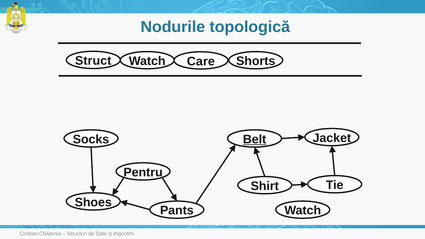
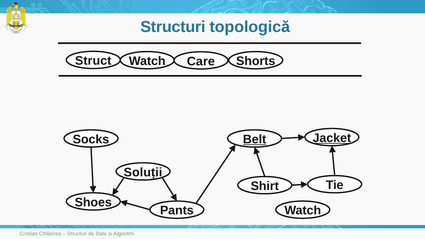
Nodurile at (173, 27): Nodurile -> Structuri
Jacket underline: none -> present
Pentru: Pentru -> Soluții
